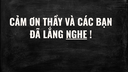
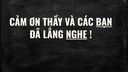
BẠN underline: none -> present
